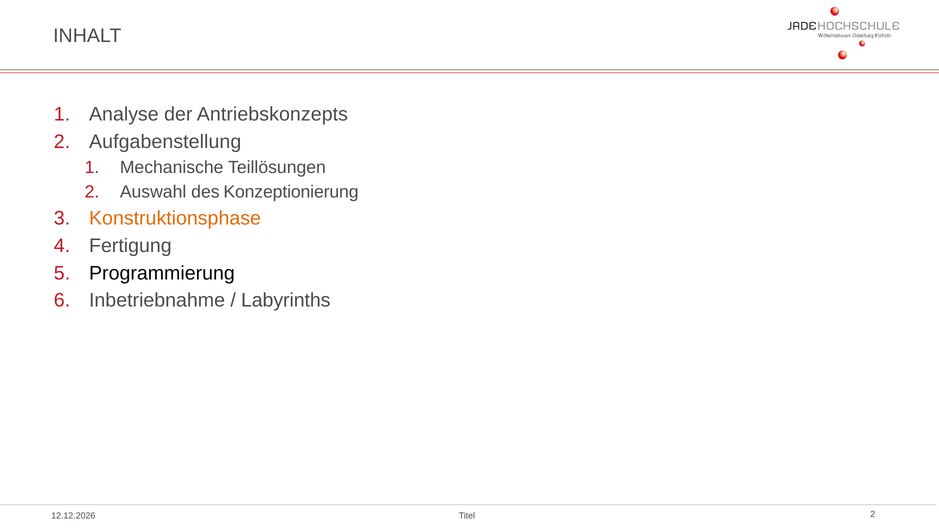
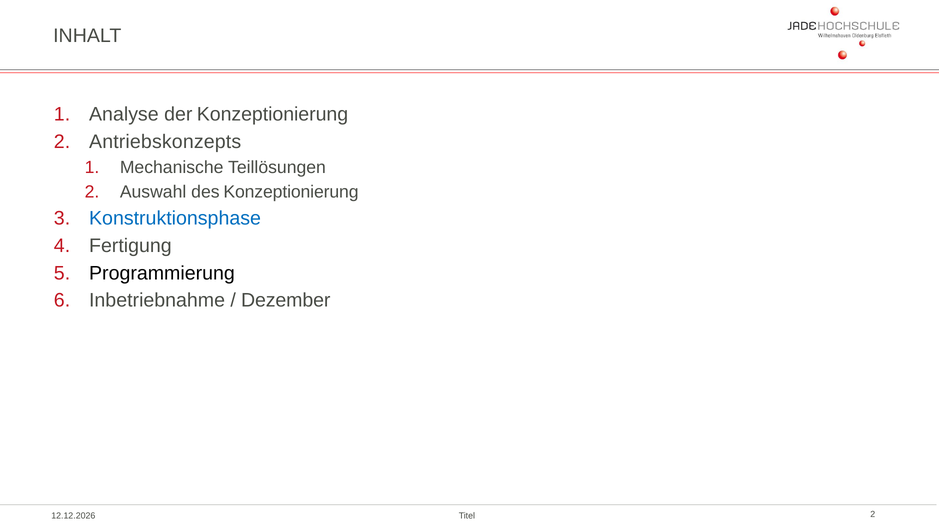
der Antriebskonzepts: Antriebskonzepts -> Konzeptionierung
Aufgabenstellung: Aufgabenstellung -> Antriebskonzepts
Konstruktionsphase colour: orange -> blue
Labyrinths: Labyrinths -> Dezember
